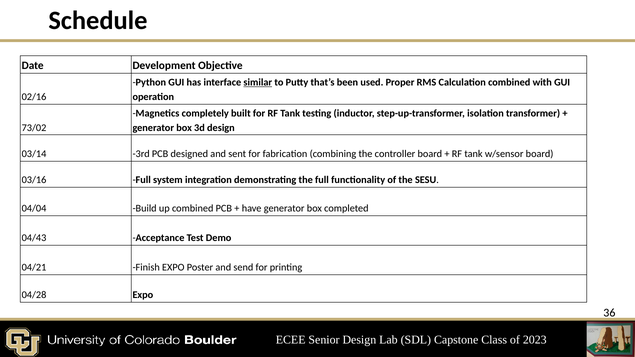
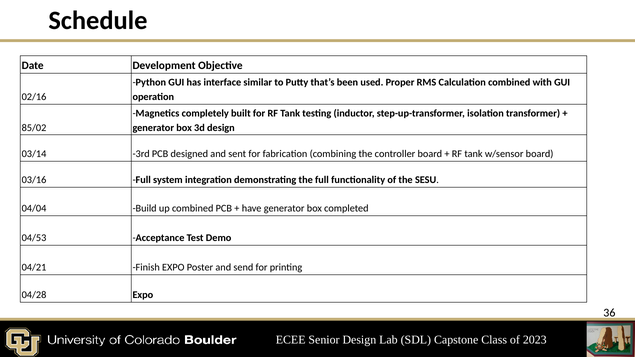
similar underline: present -> none
73/02: 73/02 -> 85/02
04/43: 04/43 -> 04/53
